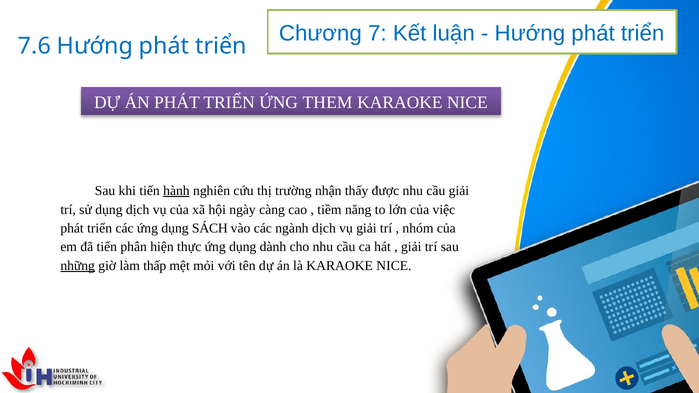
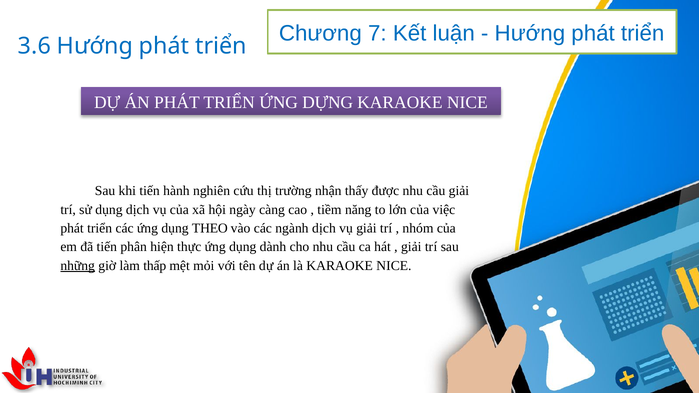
7.6: 7.6 -> 3.6
THEM: THEM -> DỰNG
hành underline: present -> none
SÁCH: SÁCH -> THEO
